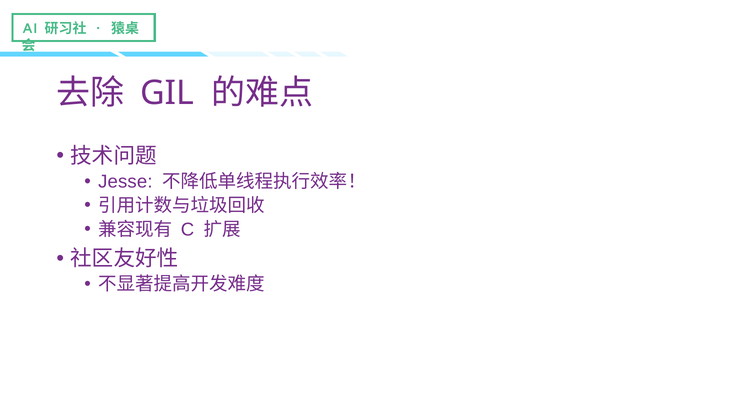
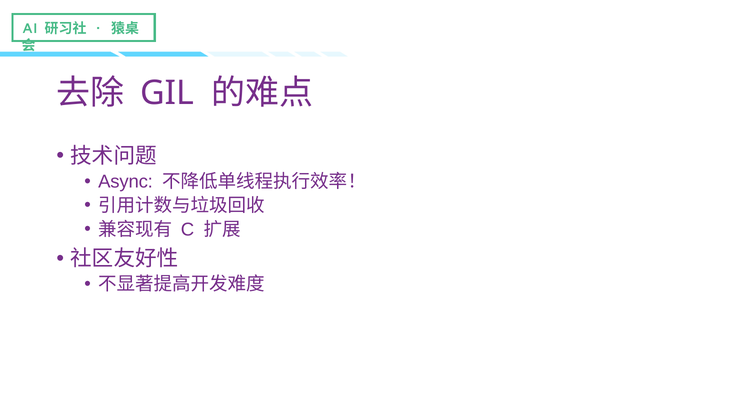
Jesse: Jesse -> Async
